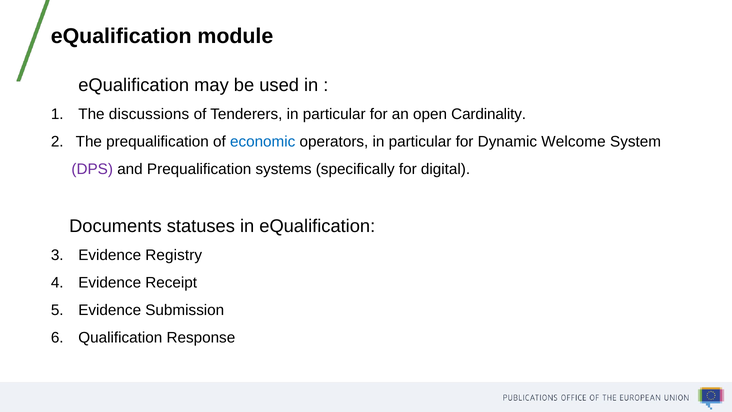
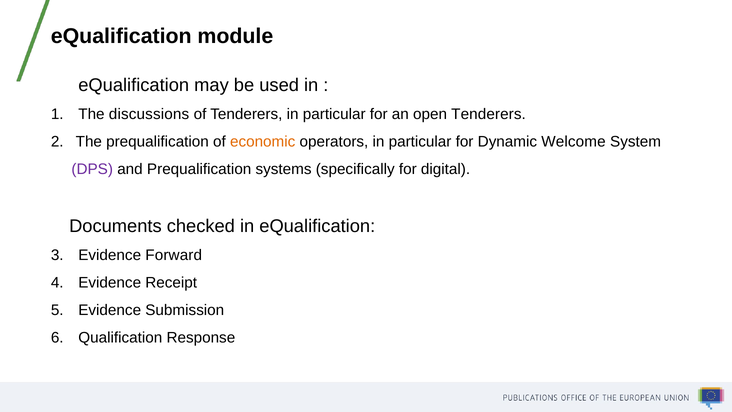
open Cardinality: Cardinality -> Tenderers
economic colour: blue -> orange
statuses: statuses -> checked
Registry: Registry -> Forward
